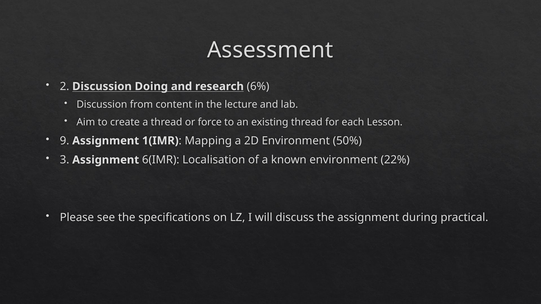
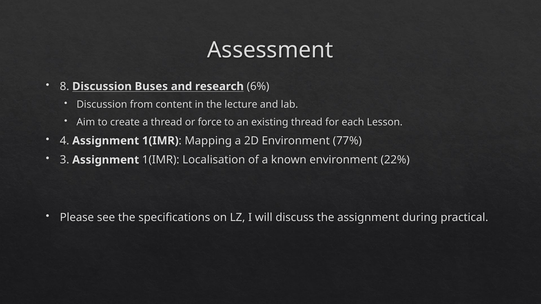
2: 2 -> 8
Doing: Doing -> Buses
9: 9 -> 4
50%: 50% -> 77%
3 Assignment 6(IMR: 6(IMR -> 1(IMR
